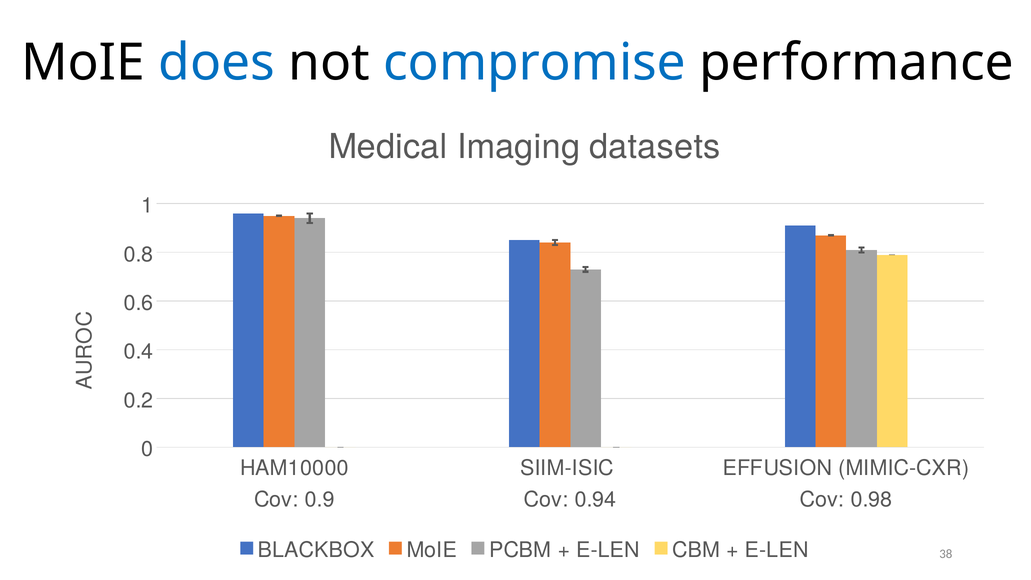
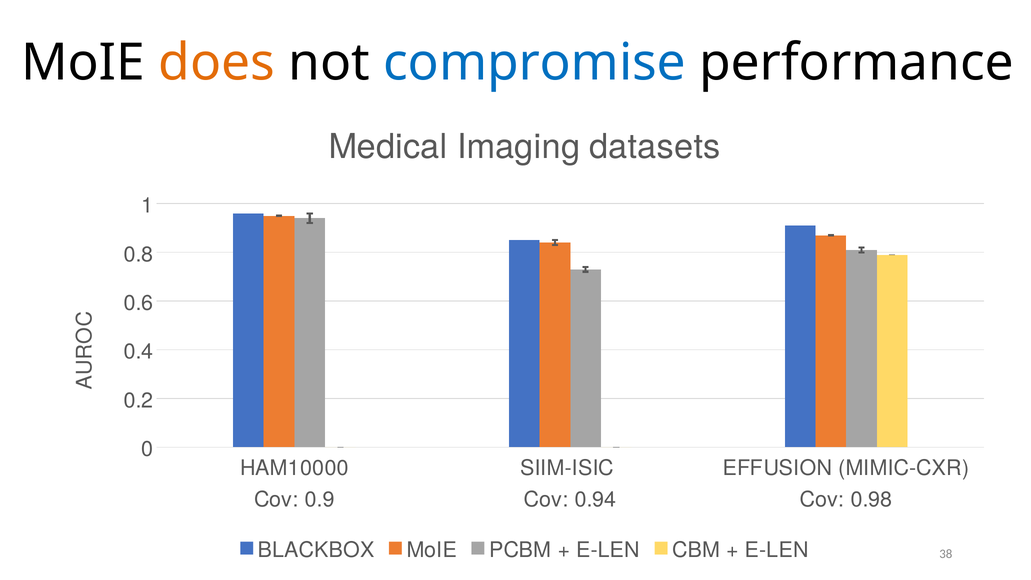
does colour: blue -> orange
